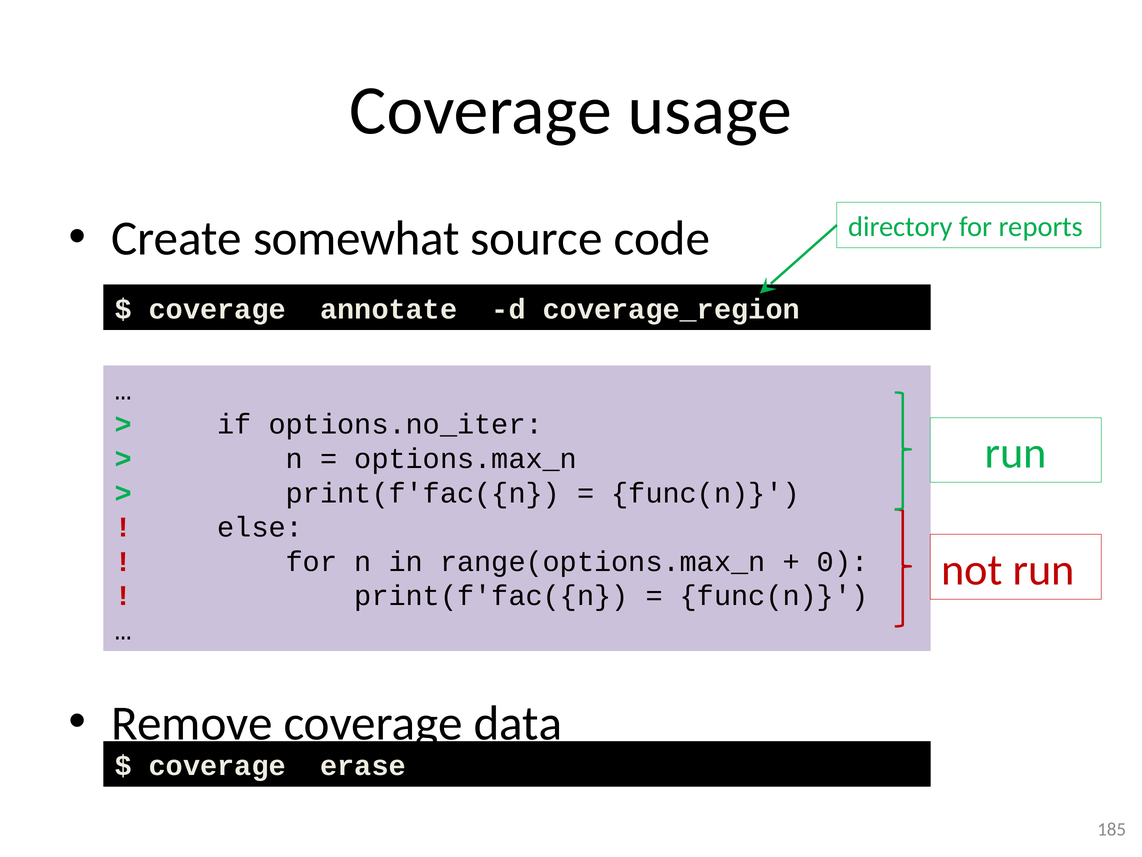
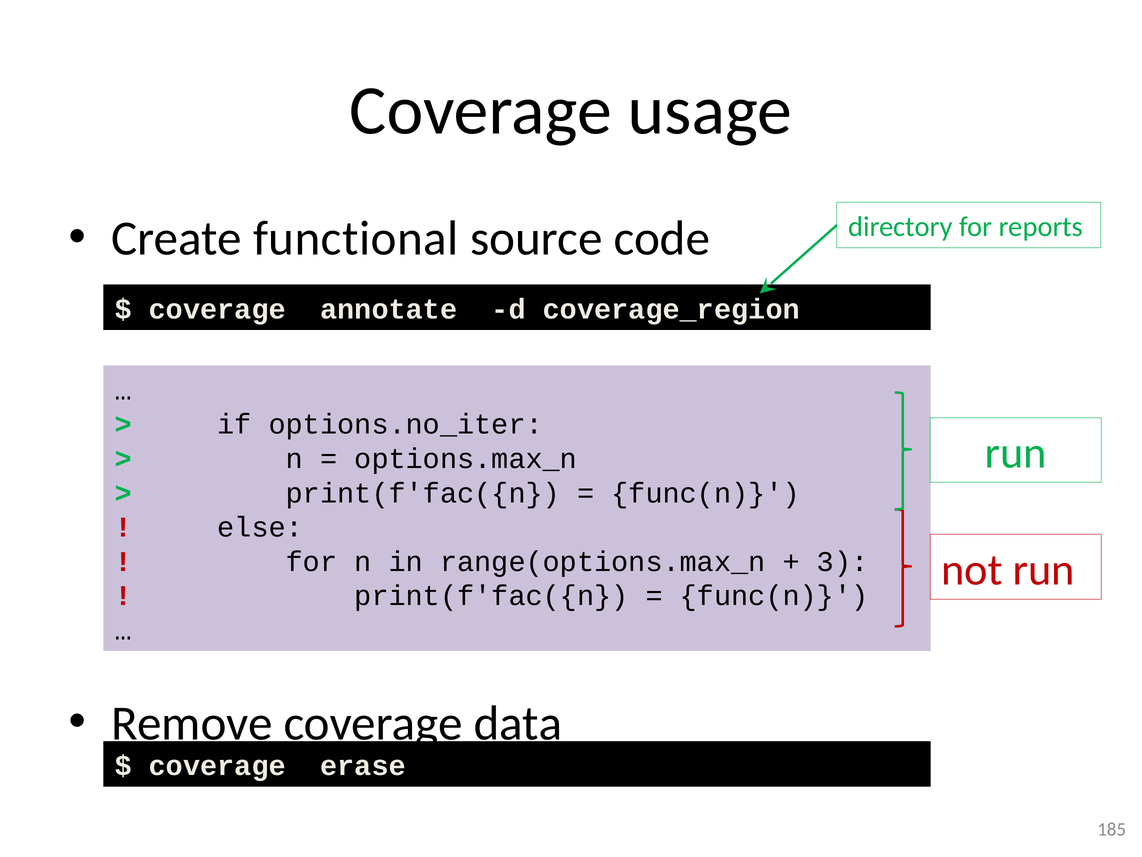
somewhat: somewhat -> functional
0: 0 -> 3
